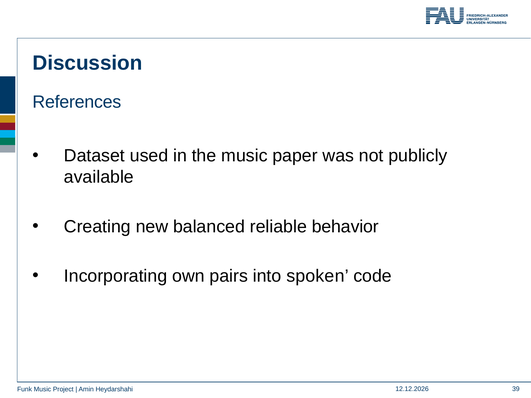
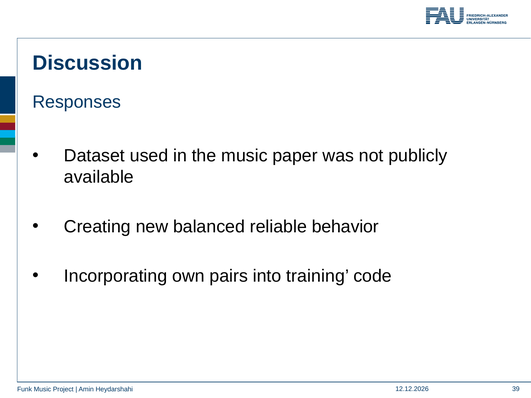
References: References -> Responses
spoken: spoken -> training
